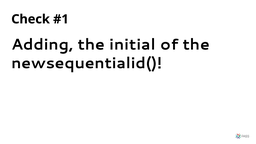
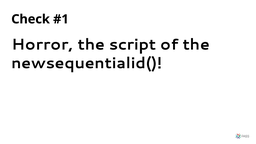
Adding: Adding -> Horror
initial: initial -> script
